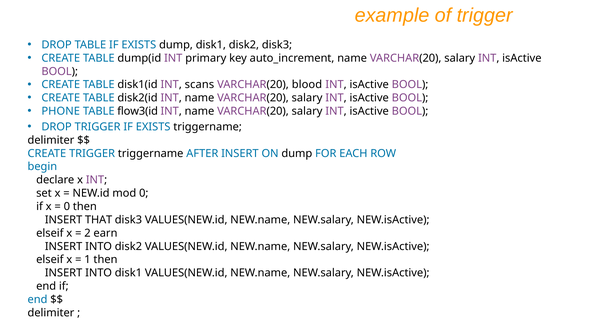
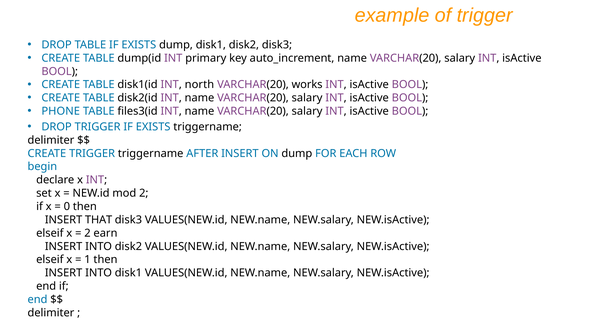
scans: scans -> north
blood: blood -> works
flow3(id: flow3(id -> files3(id
mod 0: 0 -> 2
